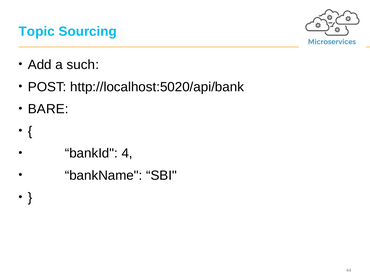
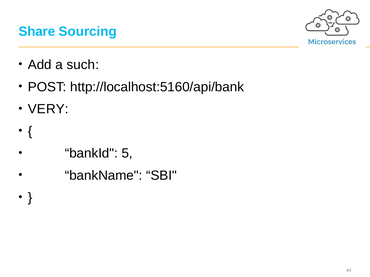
Topic: Topic -> Share
http://localhost:5020/api/bank: http://localhost:5020/api/bank -> http://localhost:5160/api/bank
BARE: BARE -> VERY
4: 4 -> 5
